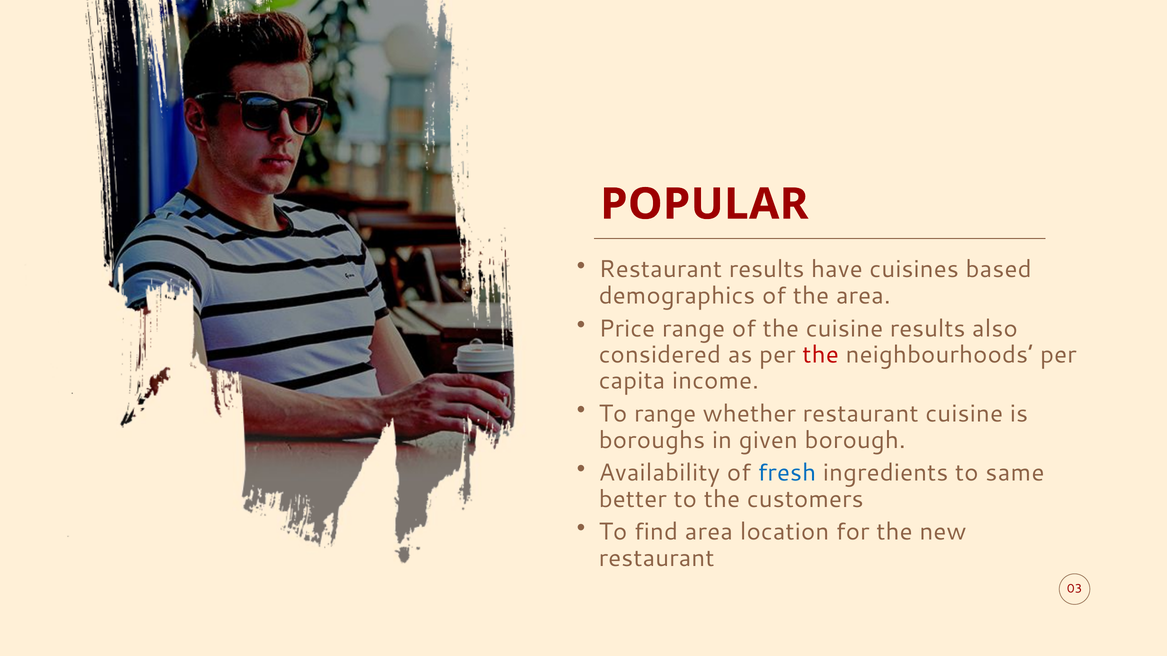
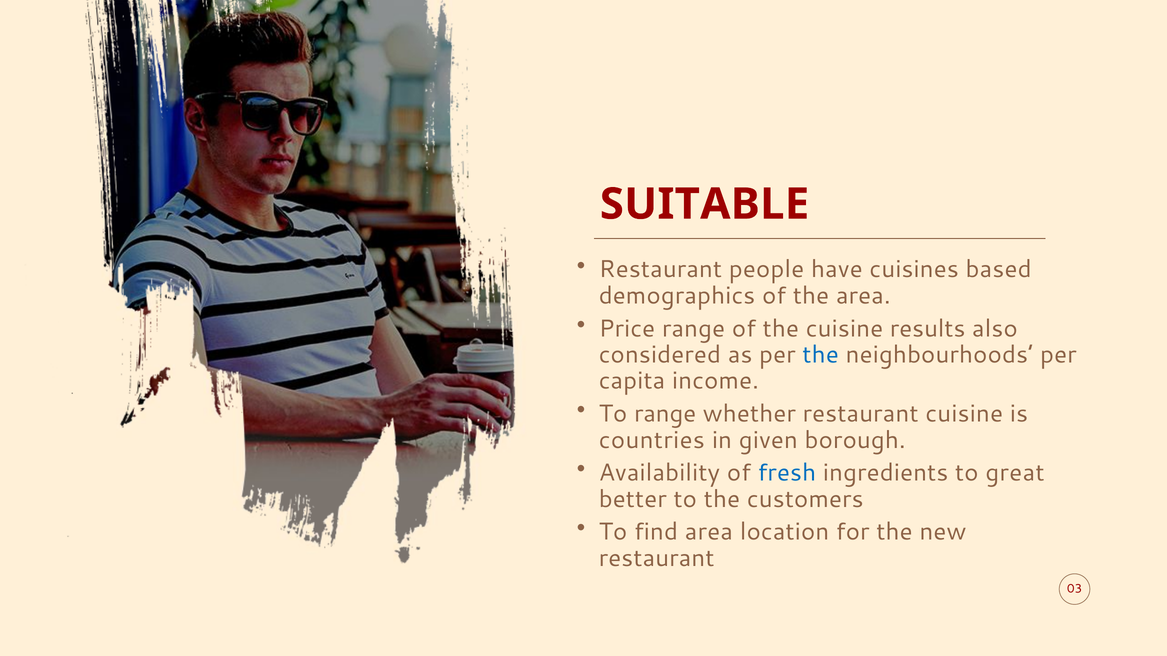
POPULAR: POPULAR -> SUITABLE
Restaurant results: results -> people
the at (821, 355) colour: red -> blue
boroughs: boroughs -> countries
same: same -> great
